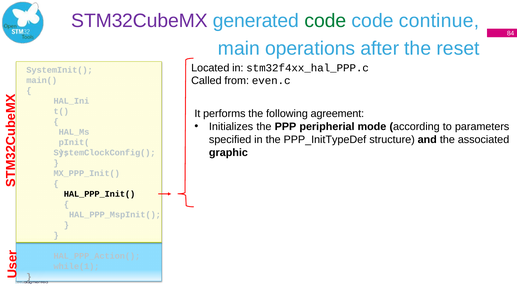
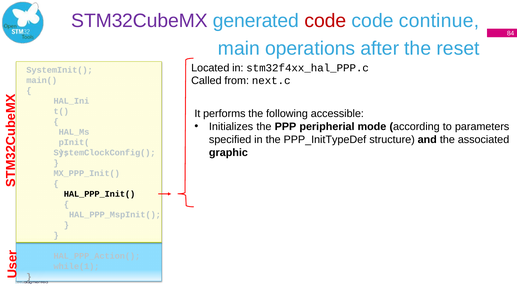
code at (325, 21) colour: green -> red
even.c: even.c -> next.c
agreement: agreement -> accessible
